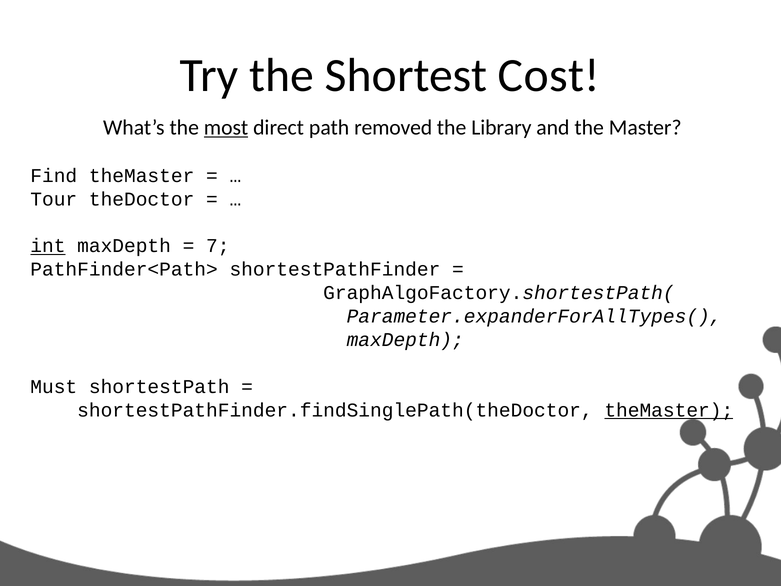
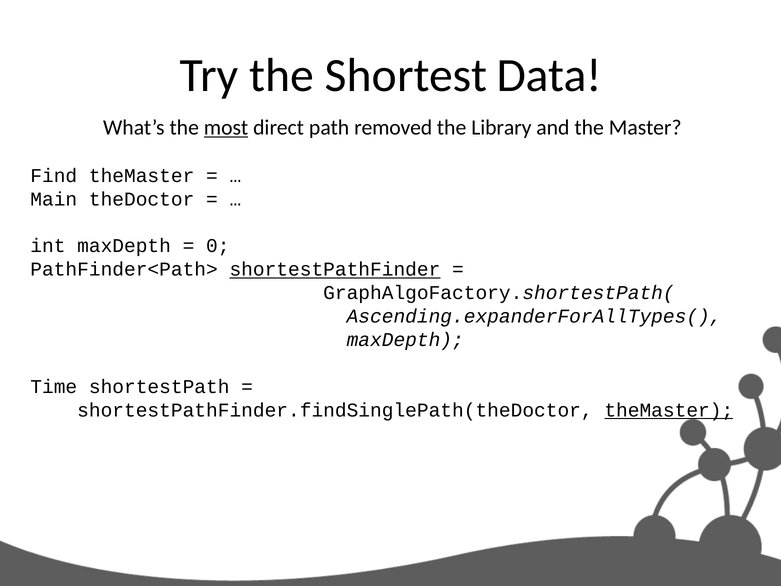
Cost: Cost -> Data
Tour: Tour -> Main
int underline: present -> none
7: 7 -> 0
shortestPathFinder underline: none -> present
Parameter.expanderForAllTypes(: Parameter.expanderForAllTypes( -> Ascending.expanderForAllTypes(
Must: Must -> Time
